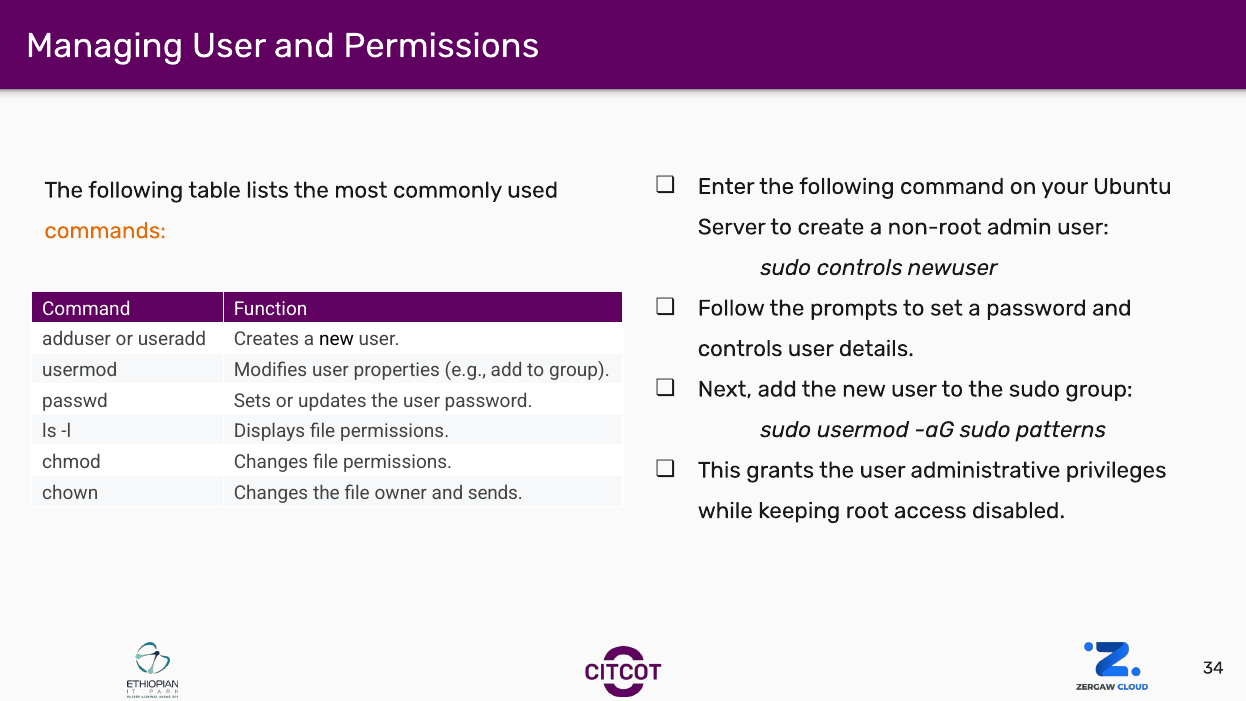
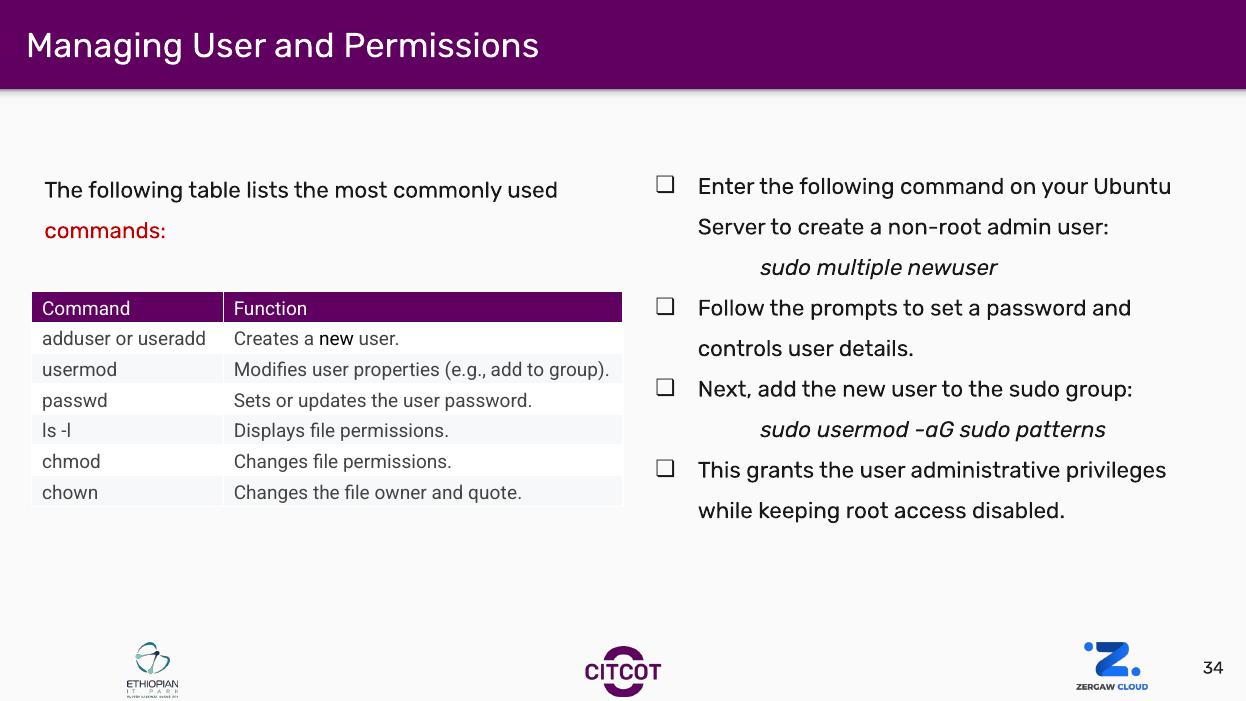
commands colour: orange -> red
sudo controls: controls -> multiple
sends: sends -> quote
